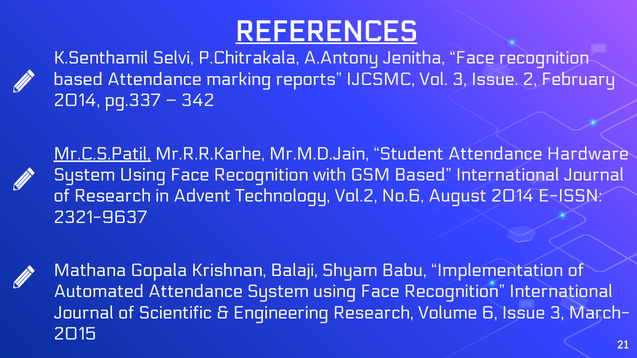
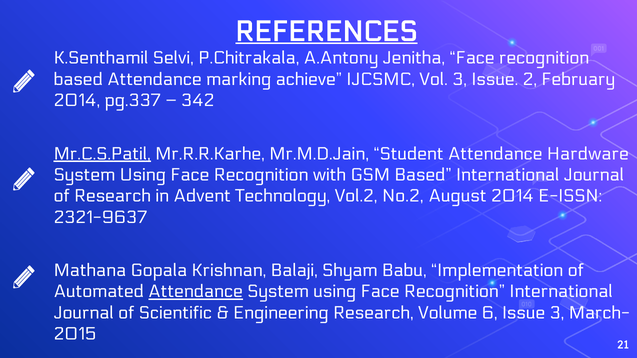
reports: reports -> achieve
No.6: No.6 -> No.2
Attendance at (196, 292) underline: none -> present
